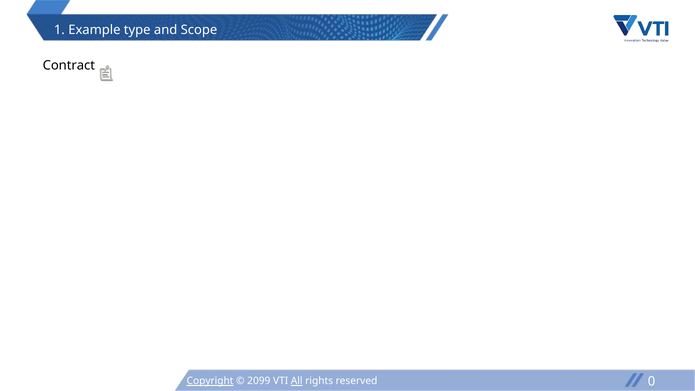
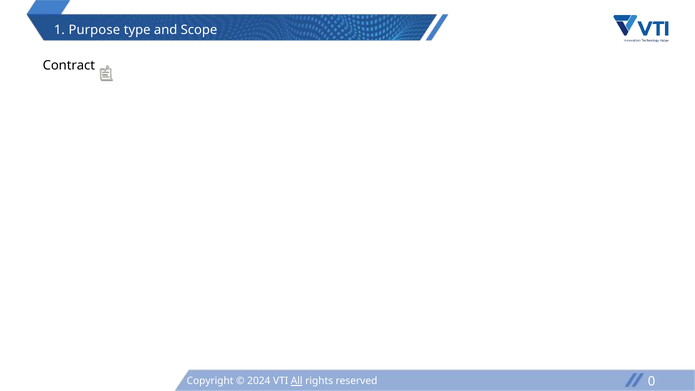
Example: Example -> Purpose
Copyright underline: present -> none
2099: 2099 -> 2024
